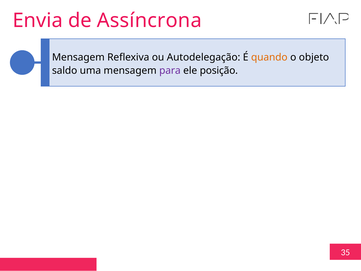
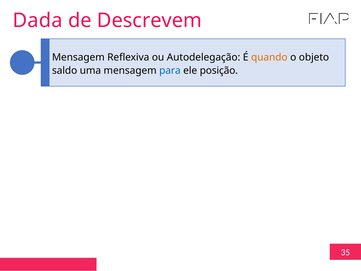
Envia: Envia -> Dada
Assíncrona: Assíncrona -> Descrevem
para colour: purple -> blue
